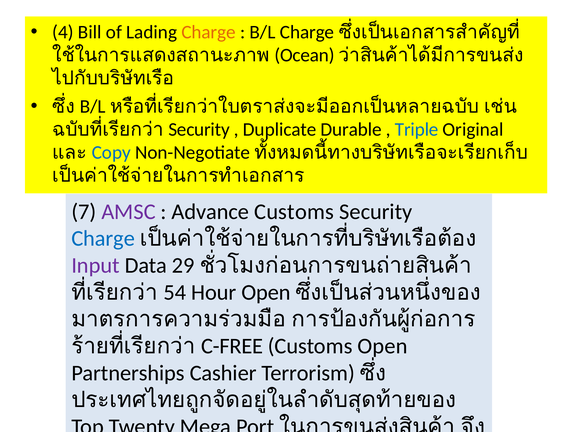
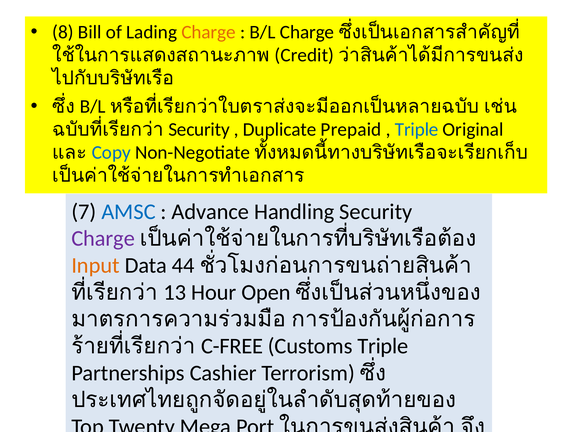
4: 4 -> 8
Ocean: Ocean -> Credit
Durable: Durable -> Prepaid
AMSC at (128, 212) colour: purple -> blue
Advance Customs: Customs -> Handling
Charge at (103, 239) colour: blue -> purple
Input colour: purple -> orange
29: 29 -> 44
54: 54 -> 13
Customs Open: Open -> Triple
